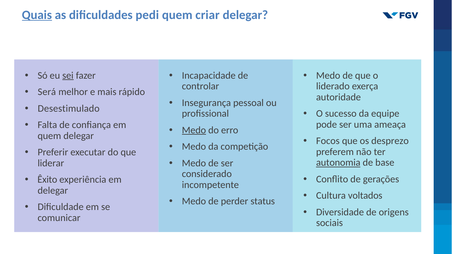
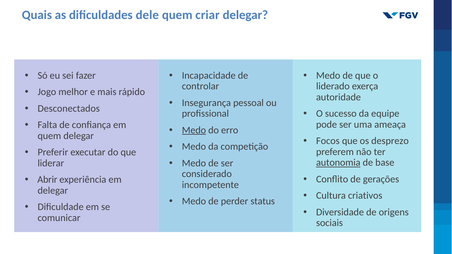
Quais underline: present -> none
pedi: pedi -> dele
sei underline: present -> none
Será: Será -> Jogo
Desestimulado: Desestimulado -> Desconectados
Êxito: Êxito -> Abrir
voltados: voltados -> criativos
